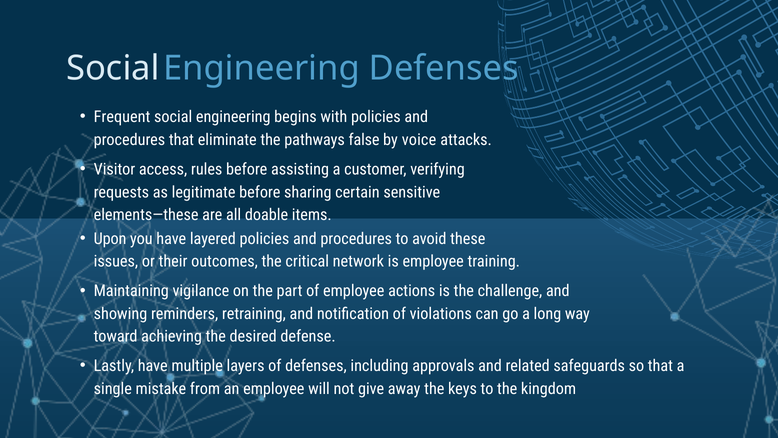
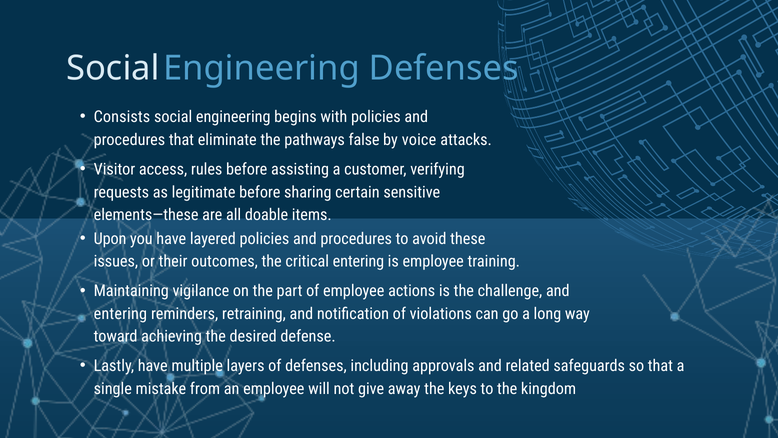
Frequent: Frequent -> Consists
critical network: network -> entering
showing at (120, 313): showing -> entering
